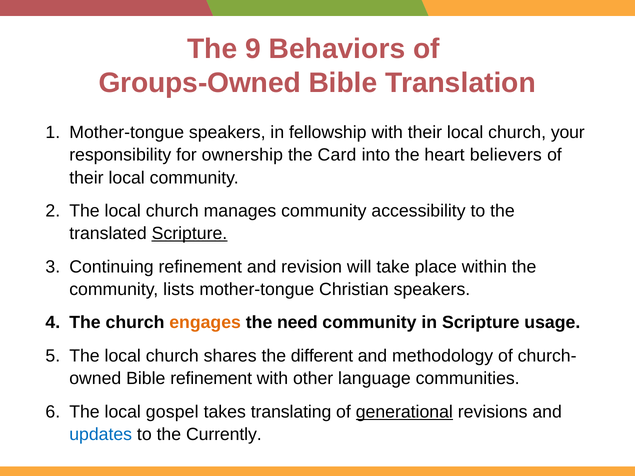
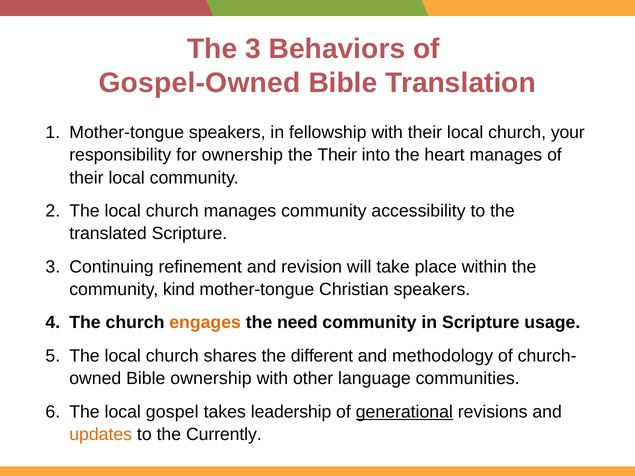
The 9: 9 -> 3
Groups-Owned: Groups-Owned -> Gospel-Owned
the Card: Card -> Their
heart believers: believers -> manages
Scripture at (189, 234) underline: present -> none
lists: lists -> kind
Bible refinement: refinement -> ownership
translating: translating -> leadership
updates colour: blue -> orange
